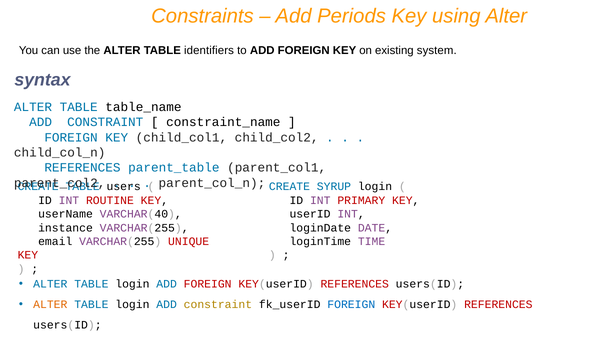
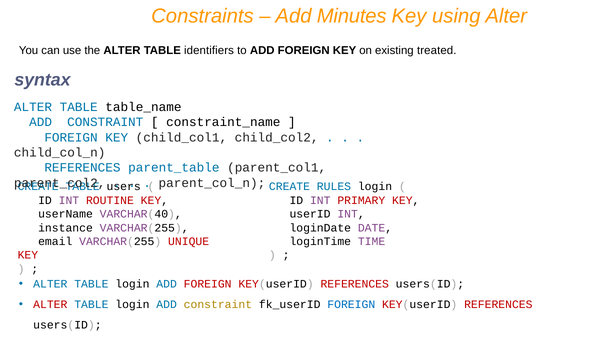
Periods: Periods -> Minutes
system: system -> treated
SYRUP: SYRUP -> RULES
ALTER at (50, 304) colour: orange -> red
